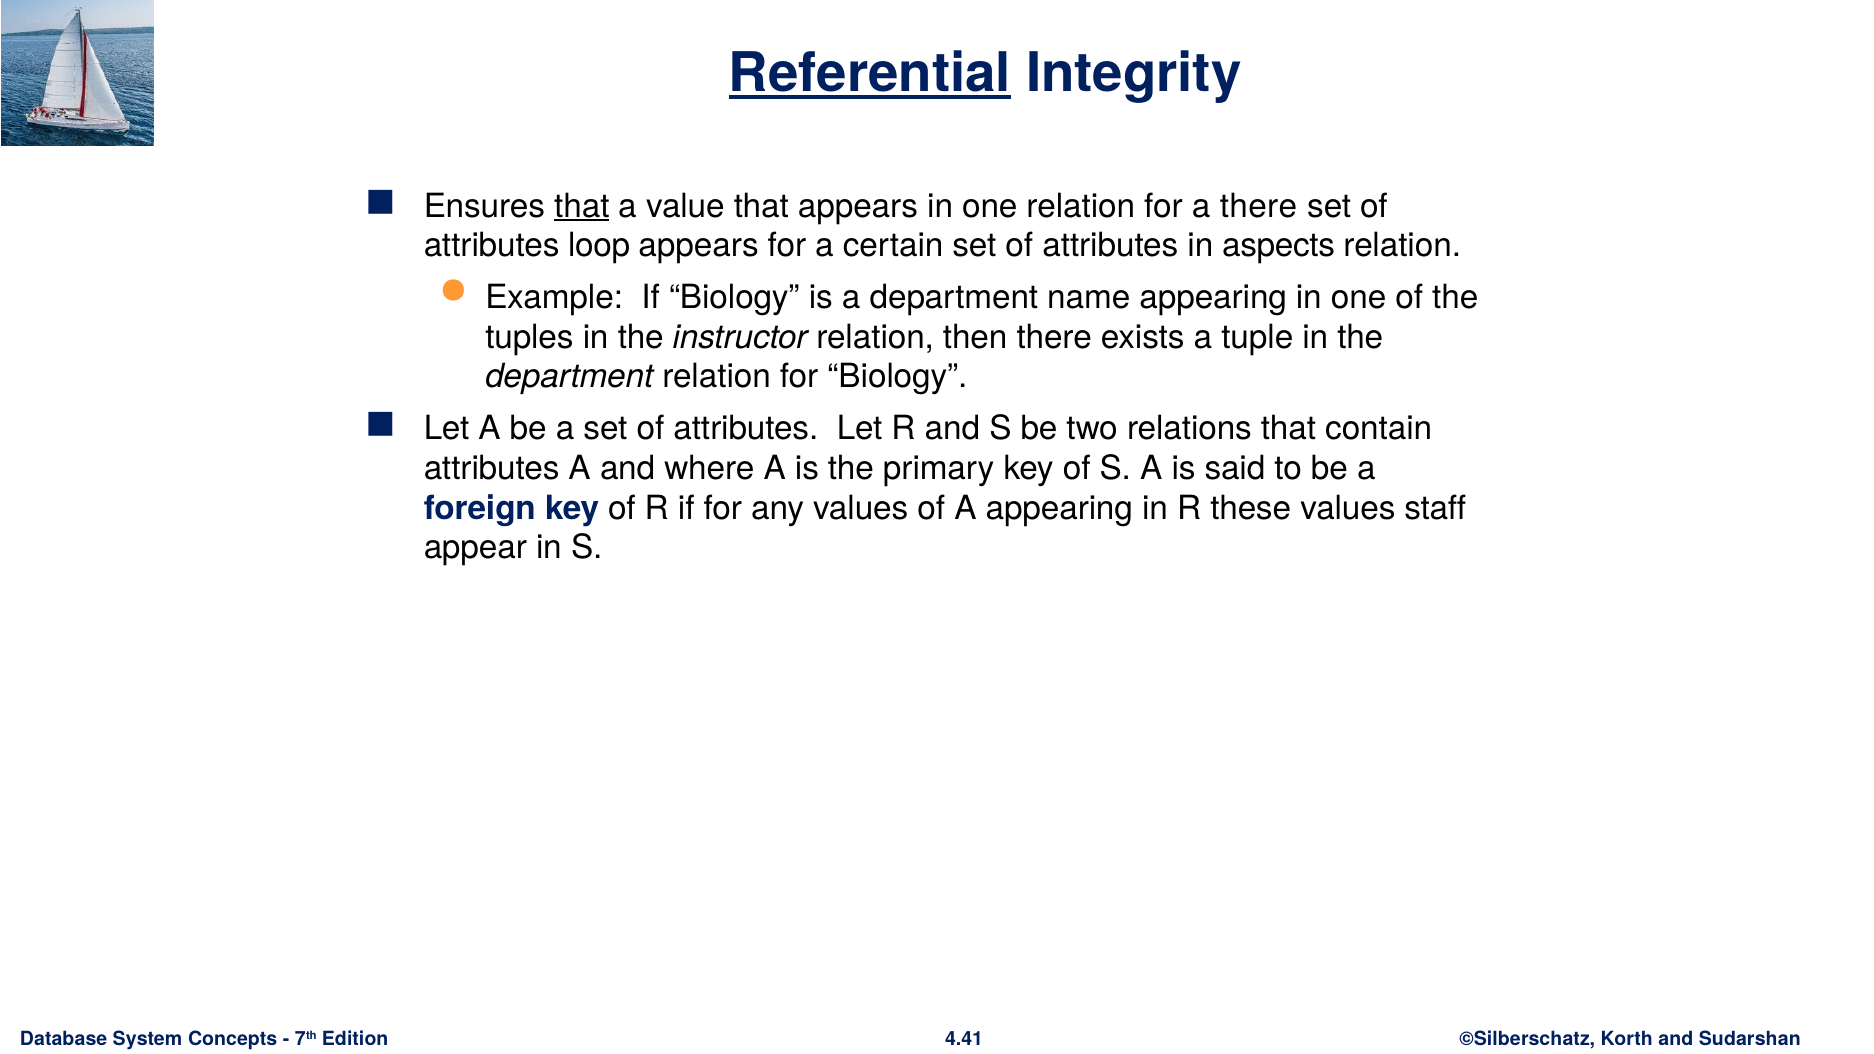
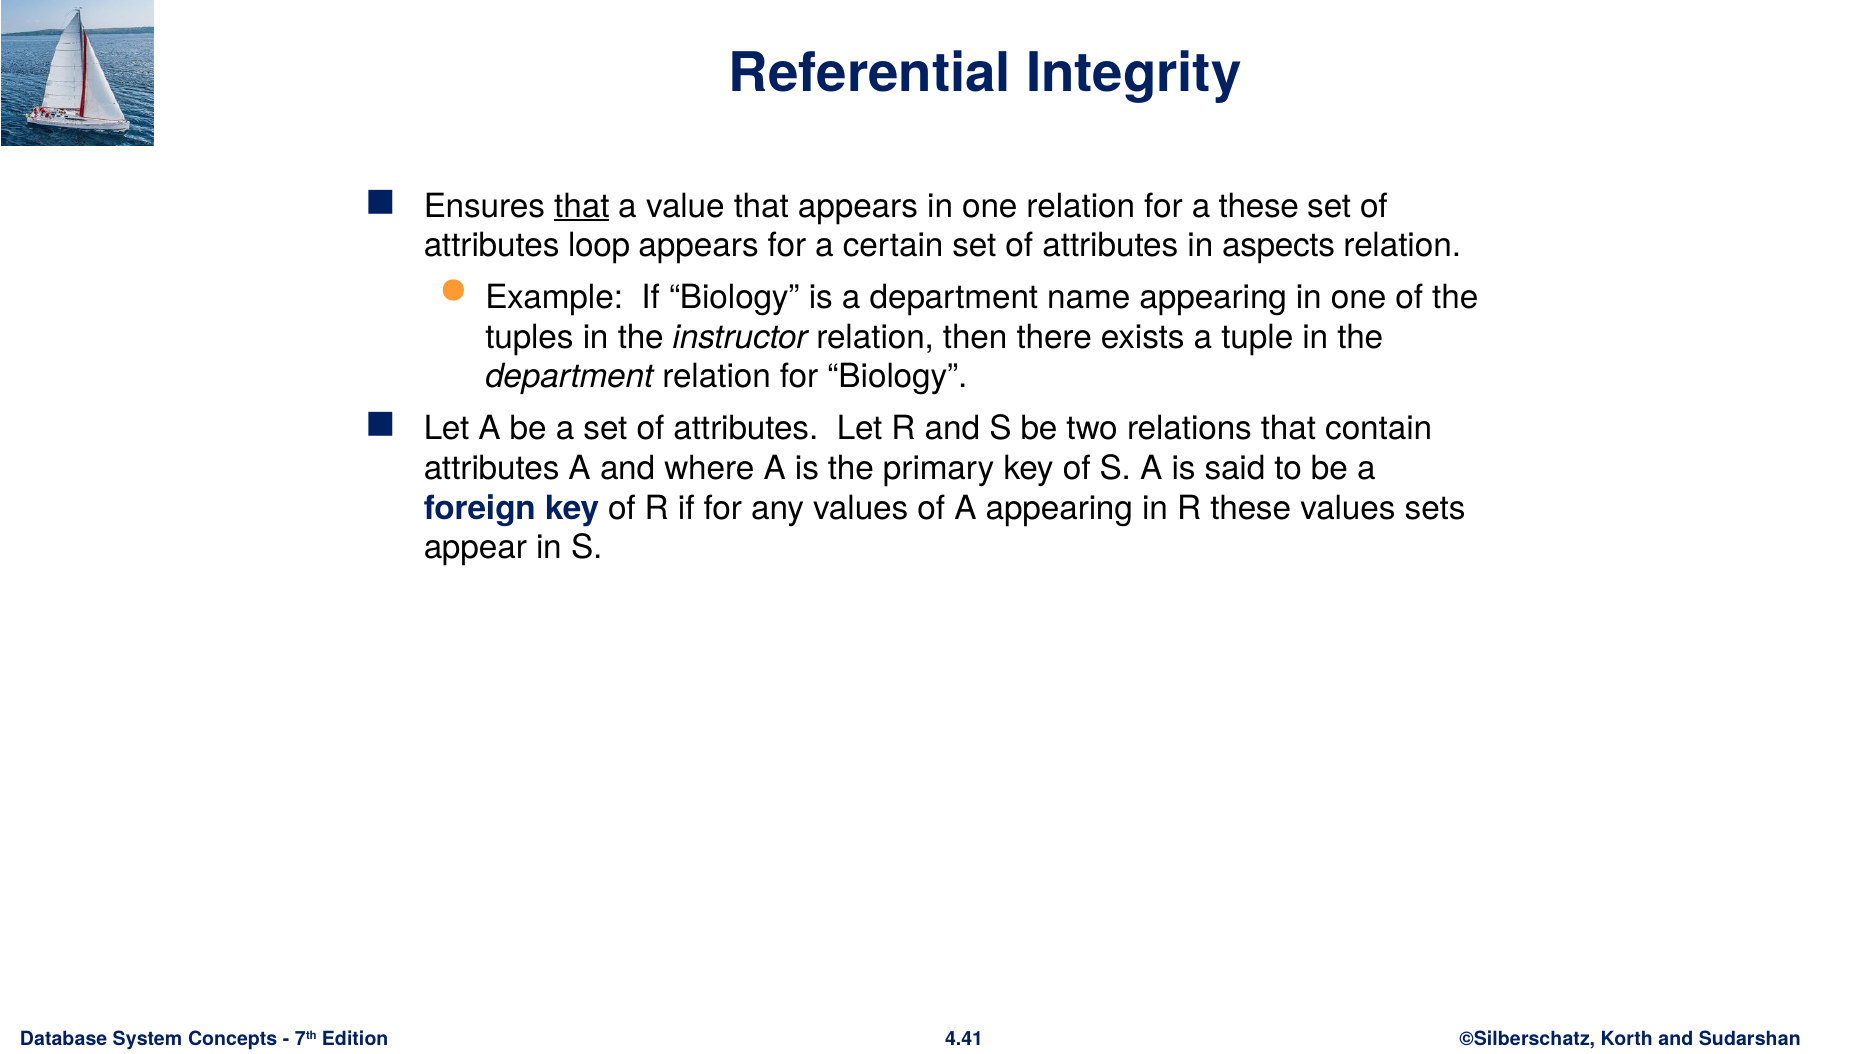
Referential underline: present -> none
a there: there -> these
staff: staff -> sets
